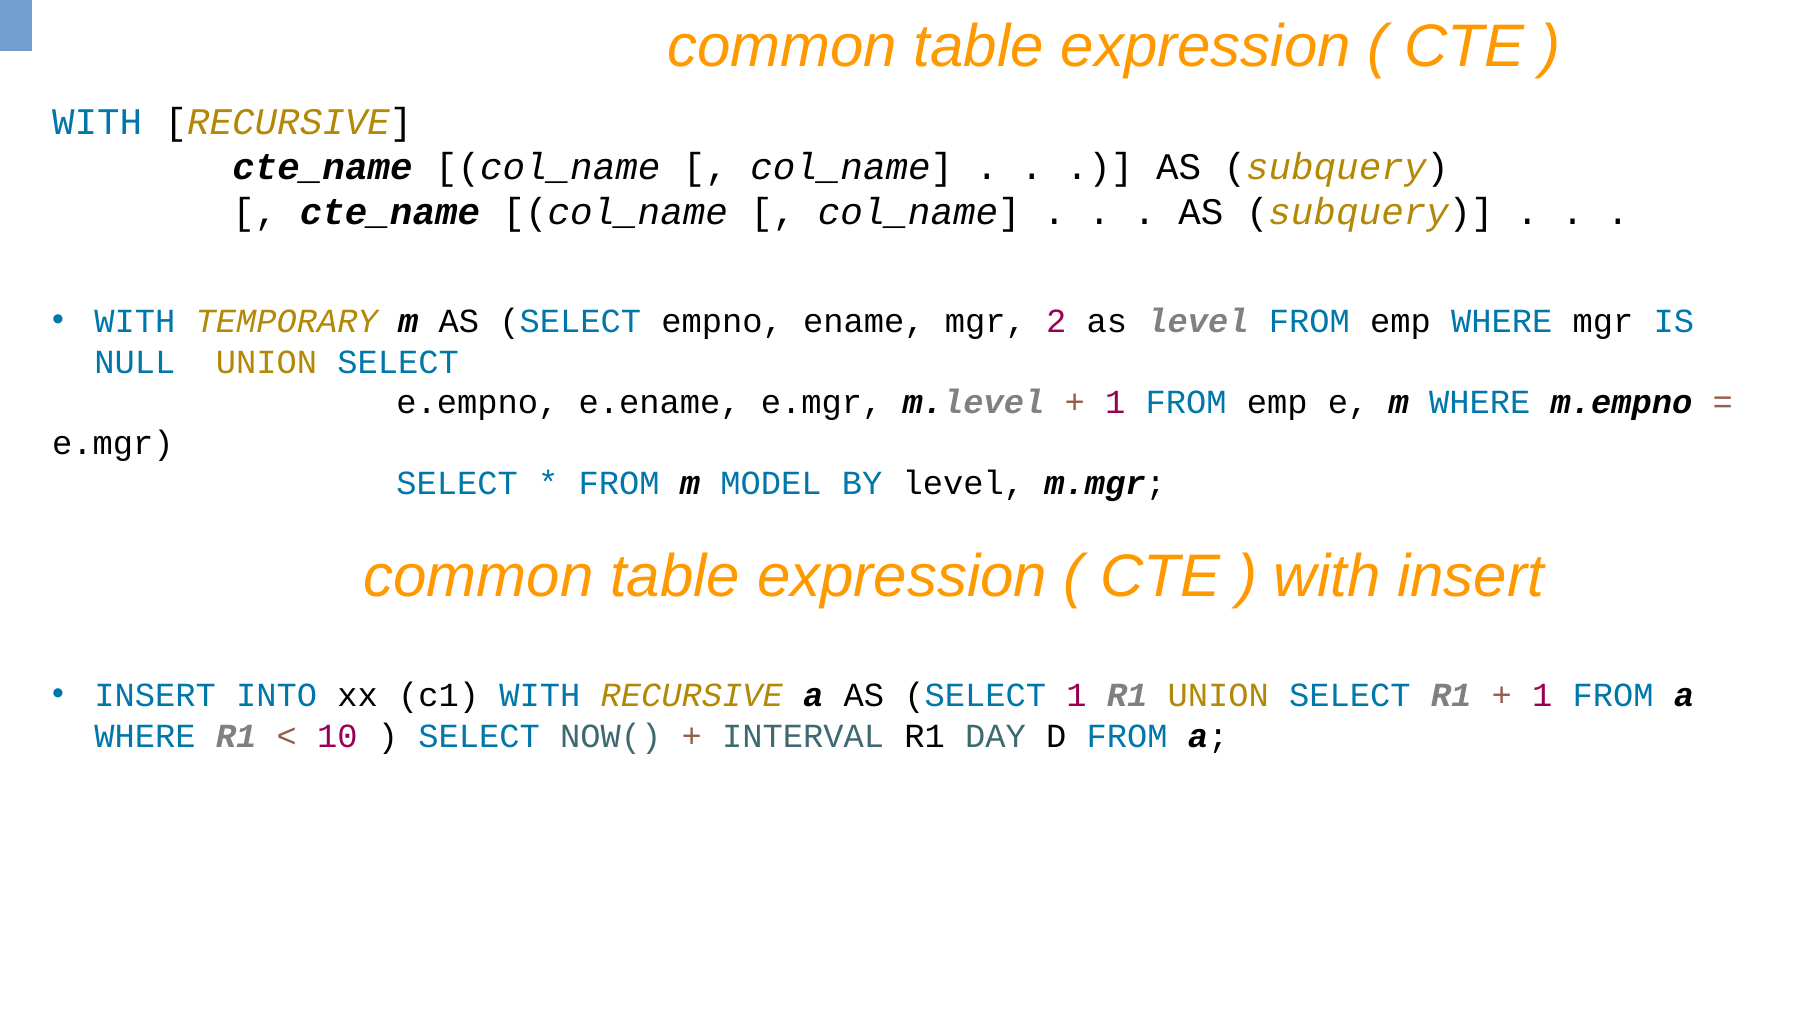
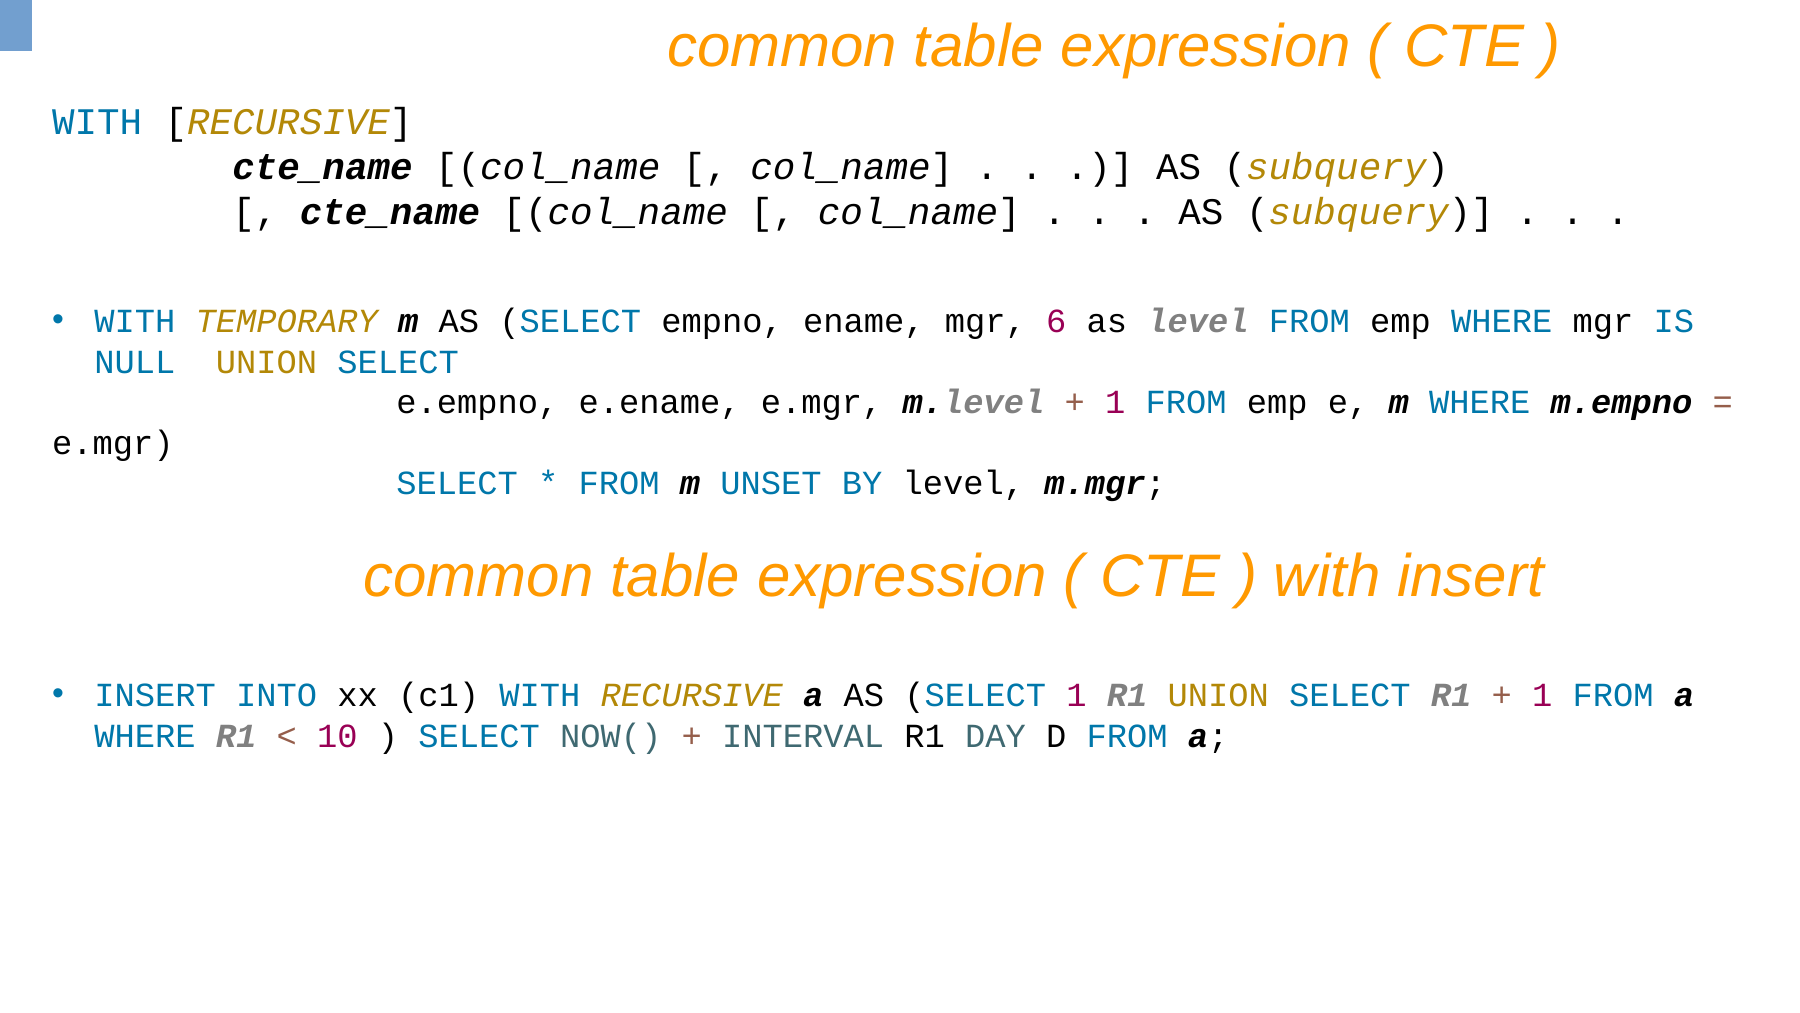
2: 2 -> 6
MODEL: MODEL -> UNSET
